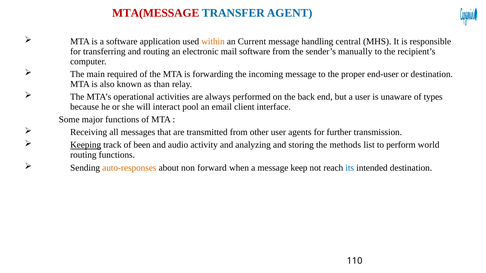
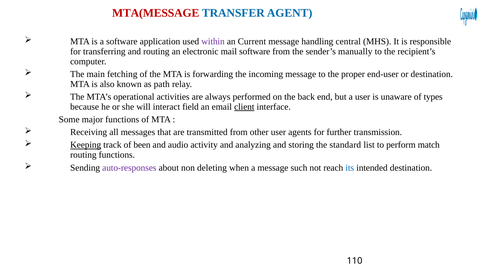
within colour: orange -> purple
required: required -> fetching
than: than -> path
pool: pool -> field
client underline: none -> present
methods: methods -> standard
world: world -> match
auto-responses colour: orange -> purple
forward: forward -> deleting
keep: keep -> such
